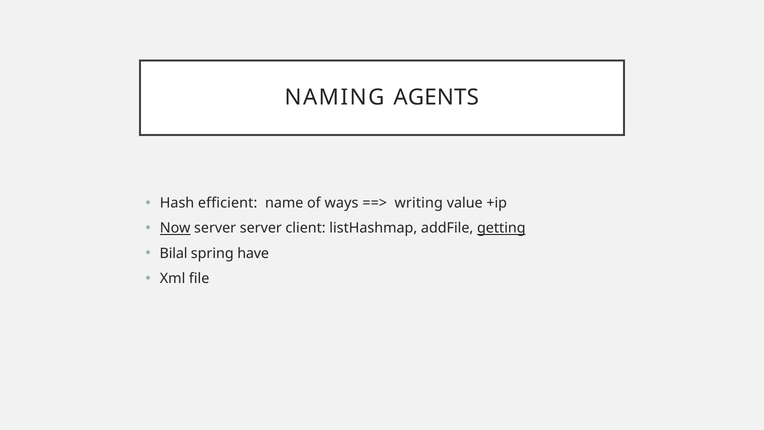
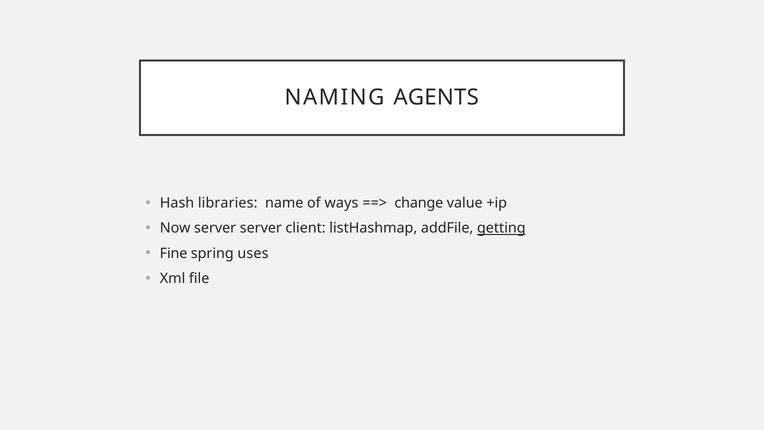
efficient: efficient -> libraries
writing: writing -> change
Now underline: present -> none
Bilal: Bilal -> Fine
have: have -> uses
